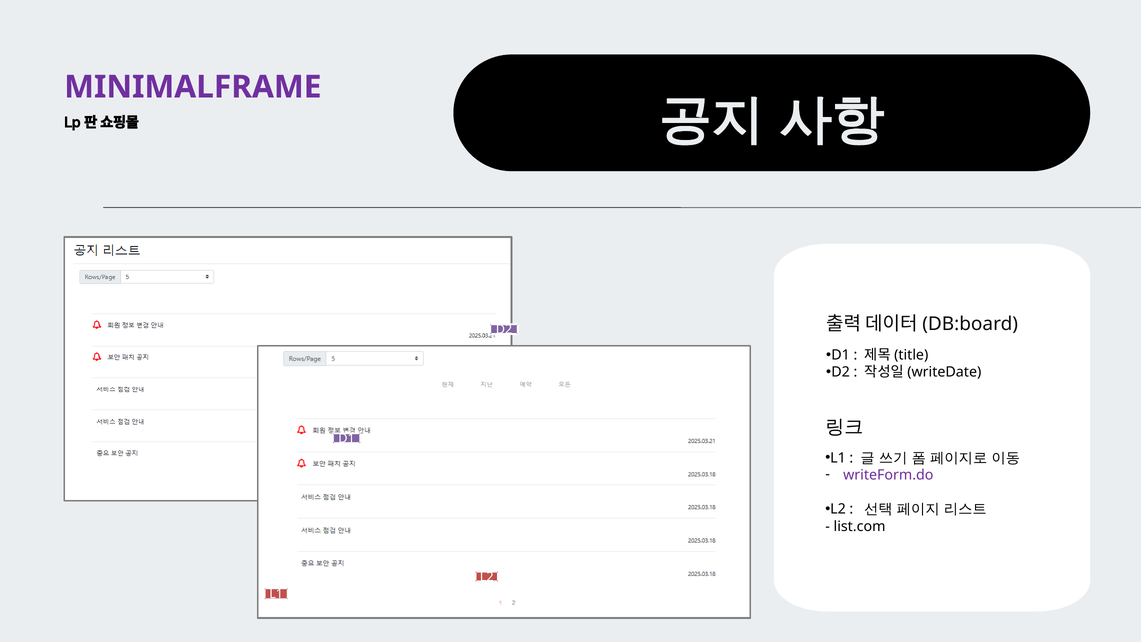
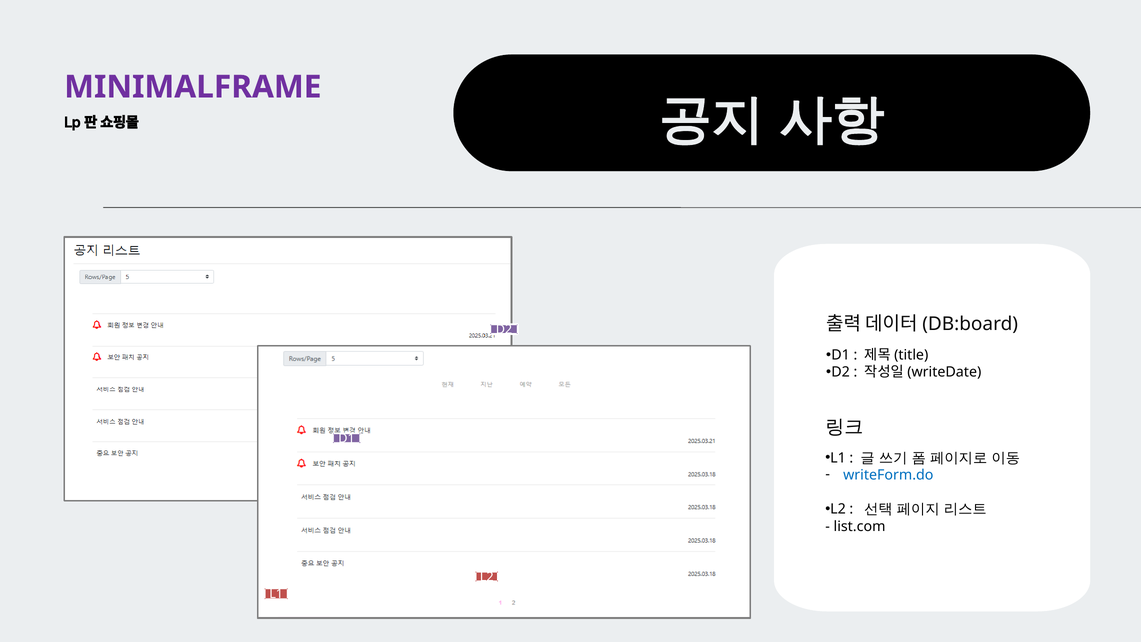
writeForm.do colour: purple -> blue
